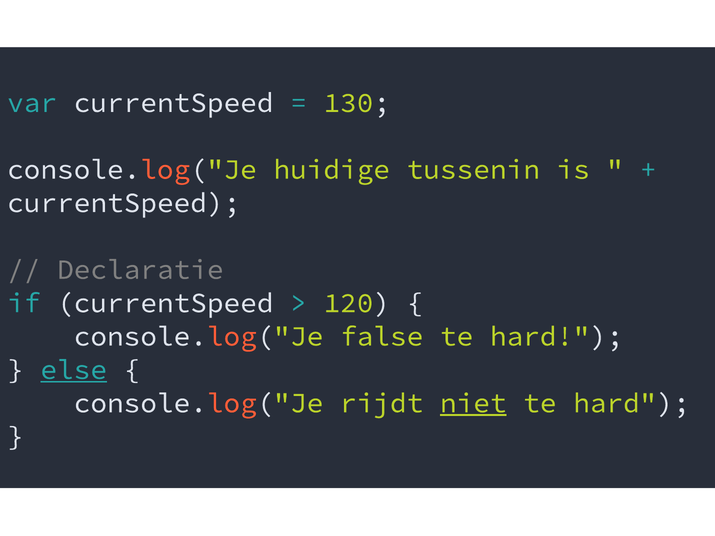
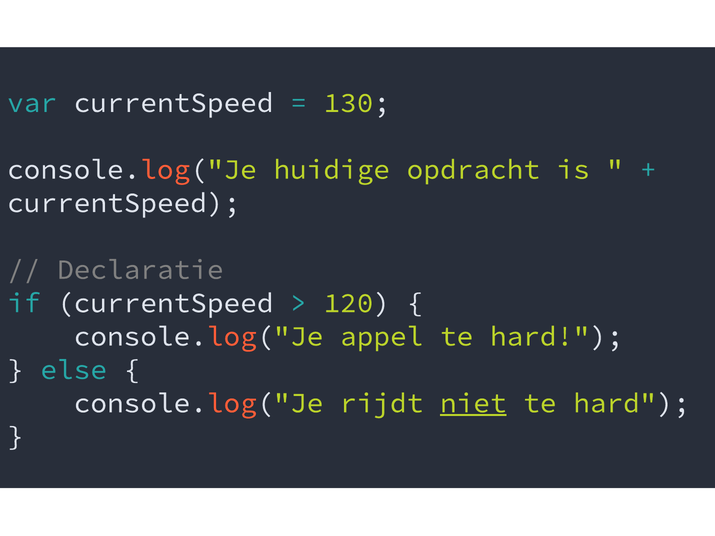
tussenin: tussenin -> opdracht
false: false -> appel
else underline: present -> none
